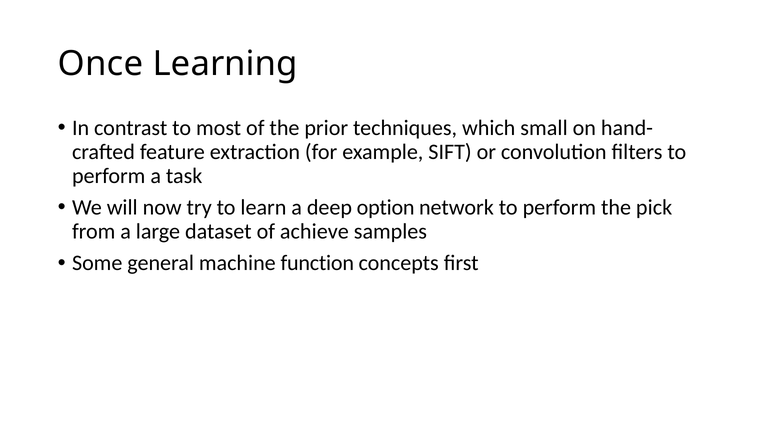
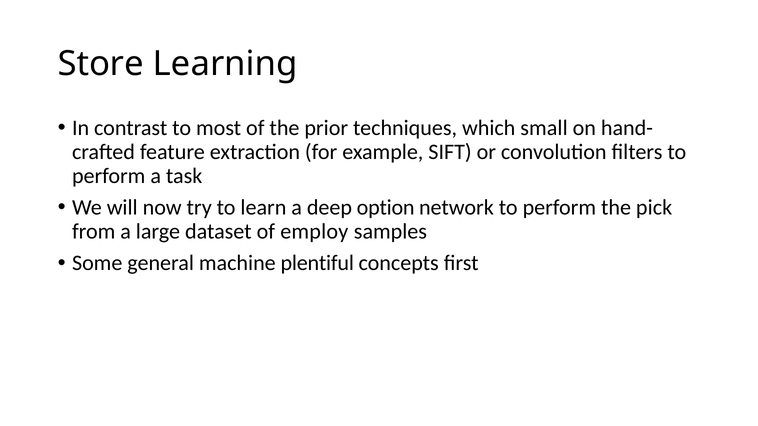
Once: Once -> Store
achieve: achieve -> employ
function: function -> plentiful
